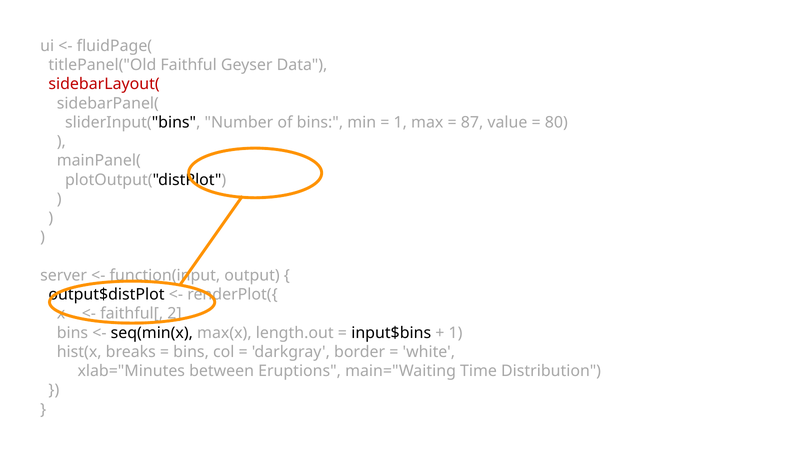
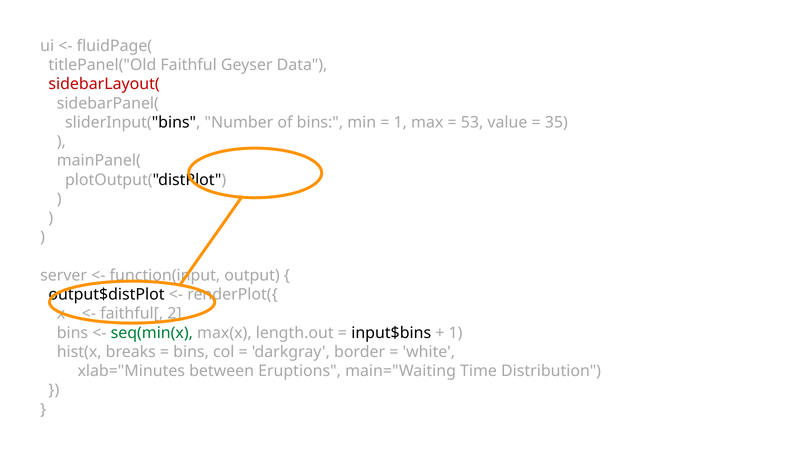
87: 87 -> 53
80: 80 -> 35
seq(min(x colour: black -> green
